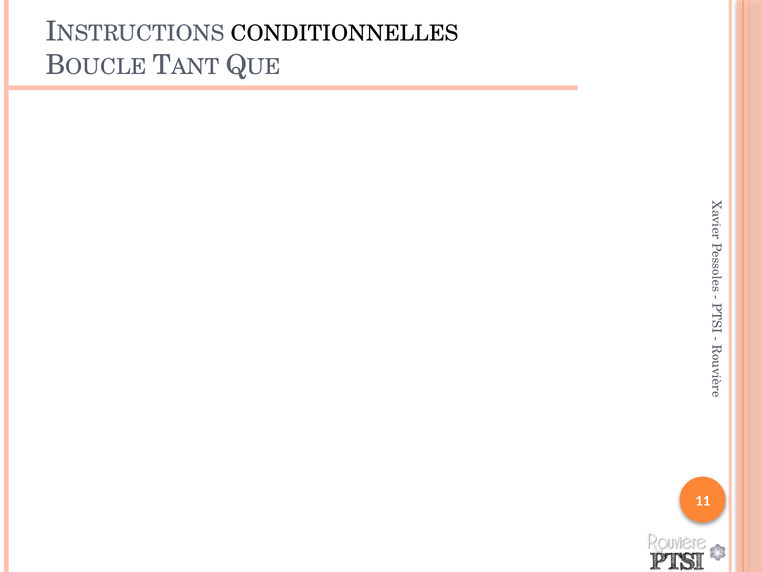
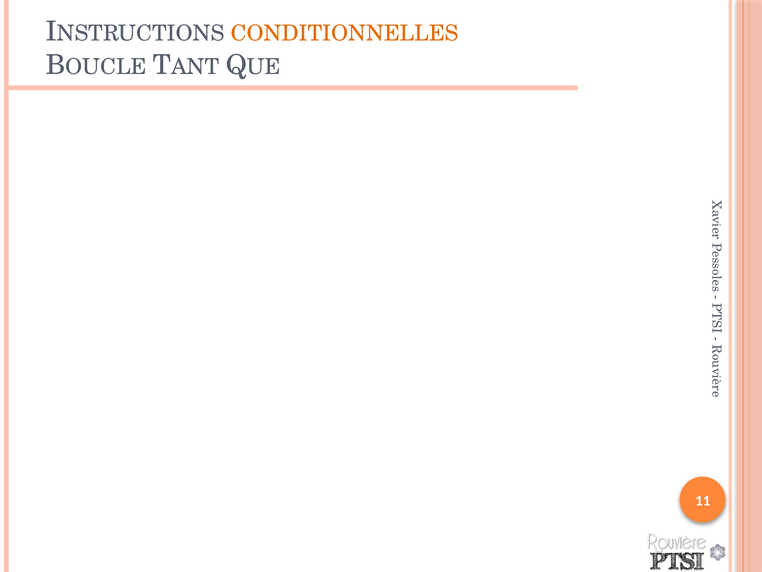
CONDITIONNELLES colour: black -> orange
